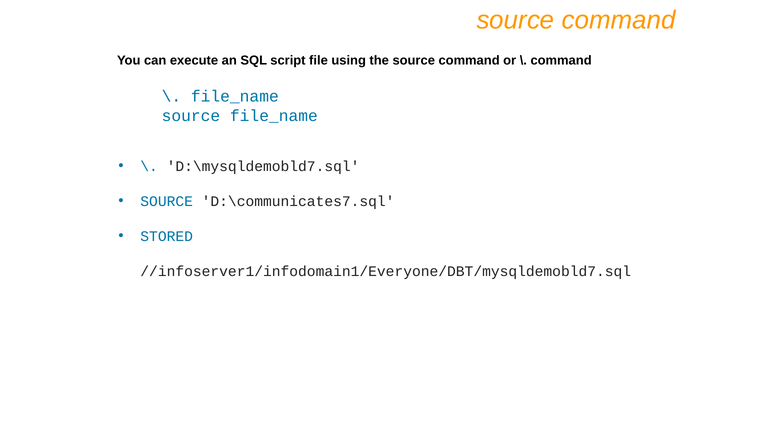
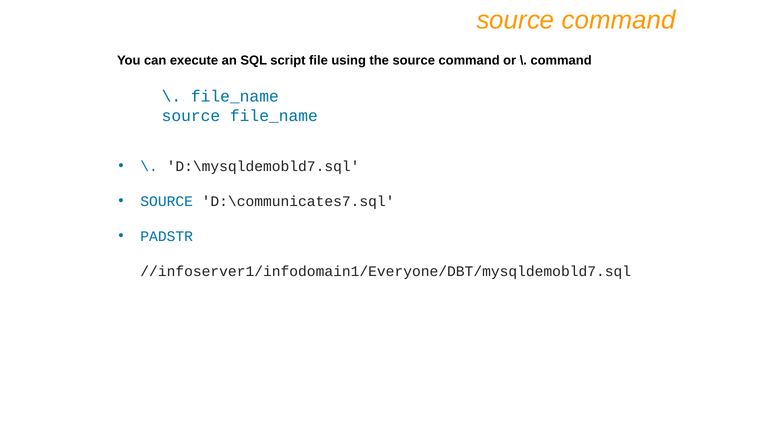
STORED: STORED -> PADSTR
